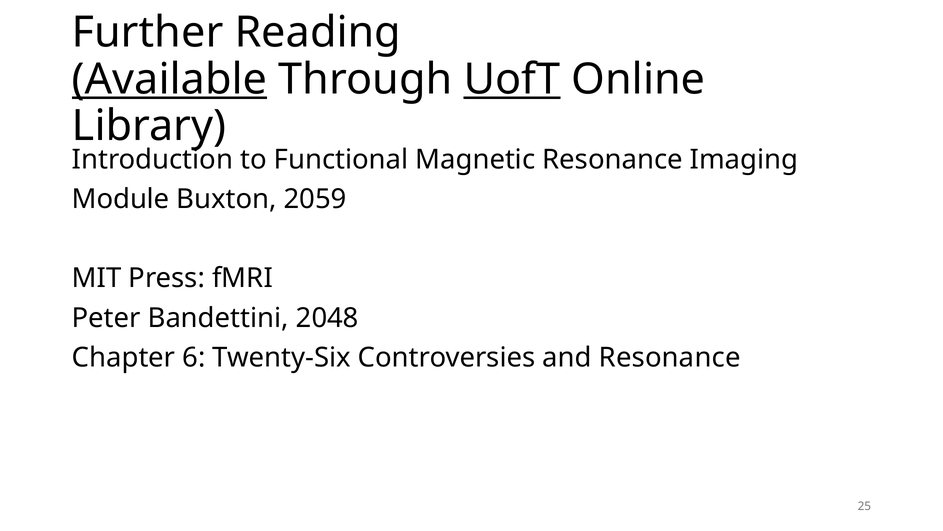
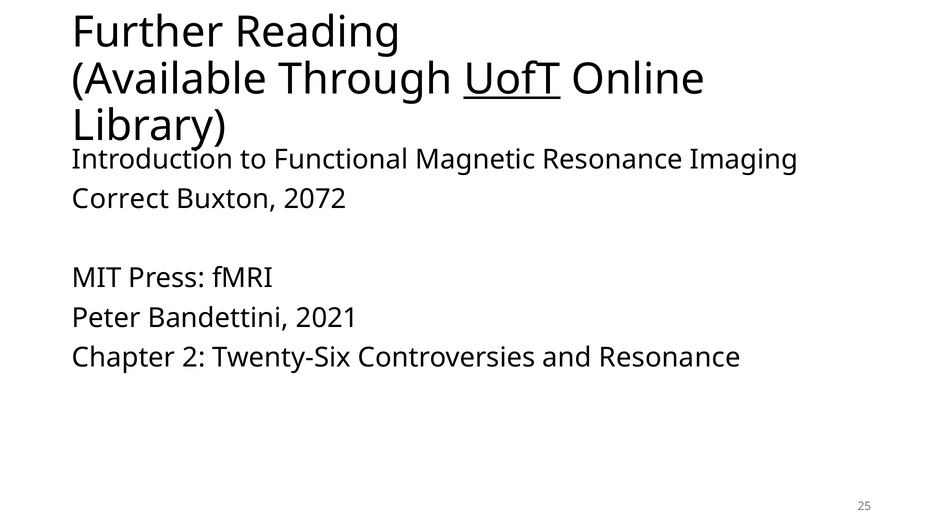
Available underline: present -> none
Module: Module -> Correct
2059: 2059 -> 2072
2048: 2048 -> 2021
6: 6 -> 2
